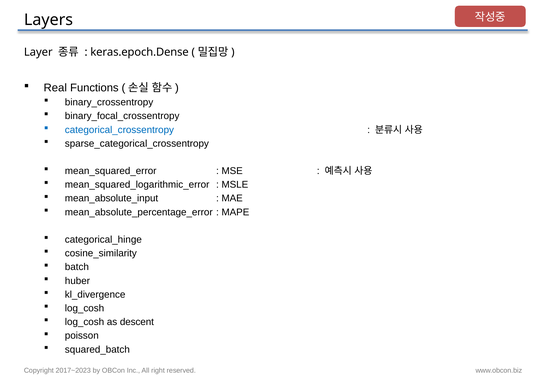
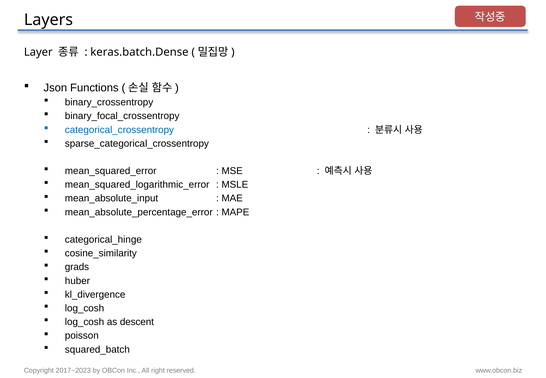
keras.epoch.Dense: keras.epoch.Dense -> keras.batch.Dense
Real: Real -> Json
batch: batch -> grads
